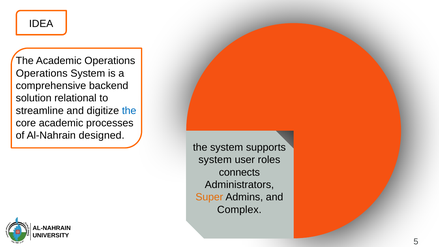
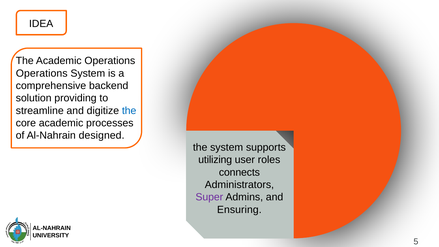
relational: relational -> providing
system at (215, 160): system -> utilizing
Super colour: orange -> purple
Complex: Complex -> Ensuring
